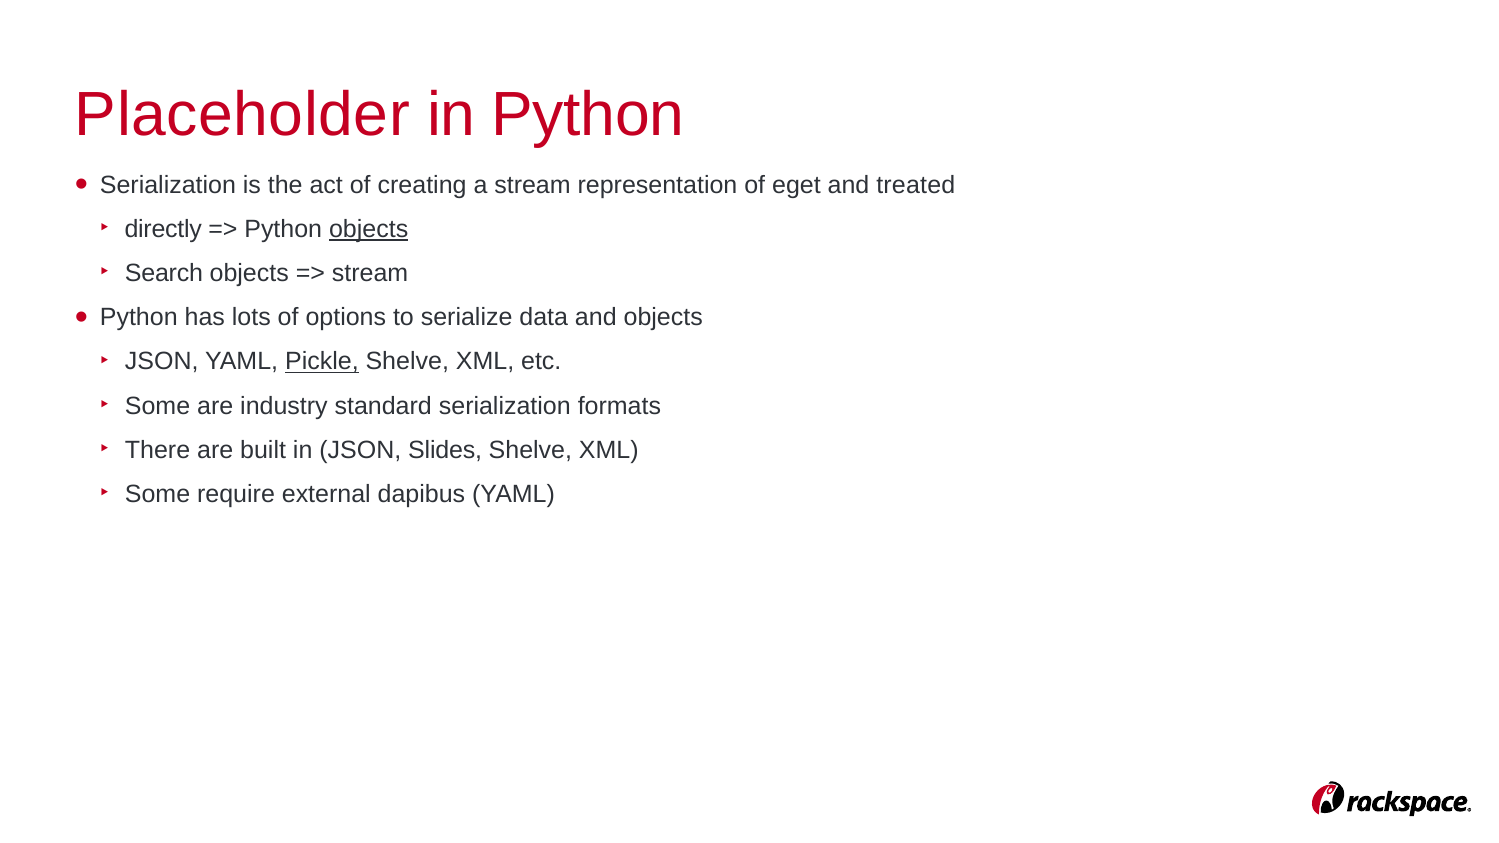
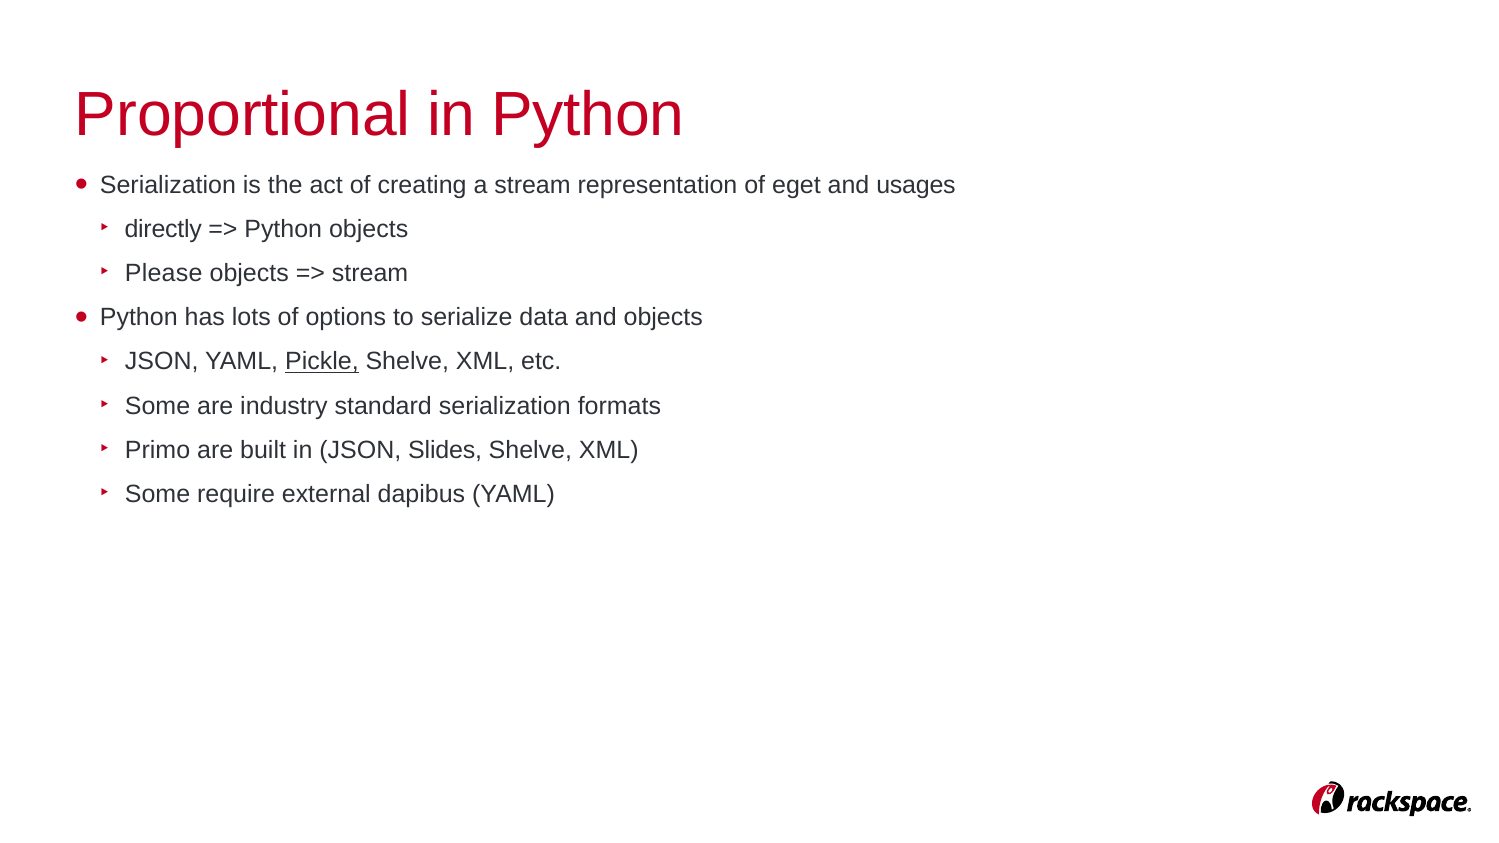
Placeholder: Placeholder -> Proportional
treated: treated -> usages
objects at (369, 229) underline: present -> none
Search: Search -> Please
There: There -> Primo
